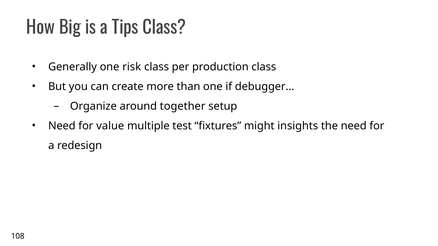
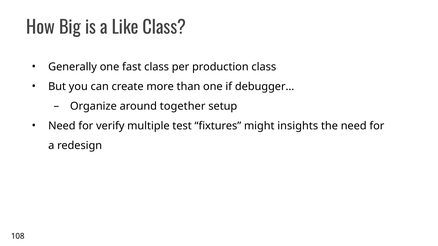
Tips: Tips -> Like
risk: risk -> fast
value: value -> verify
